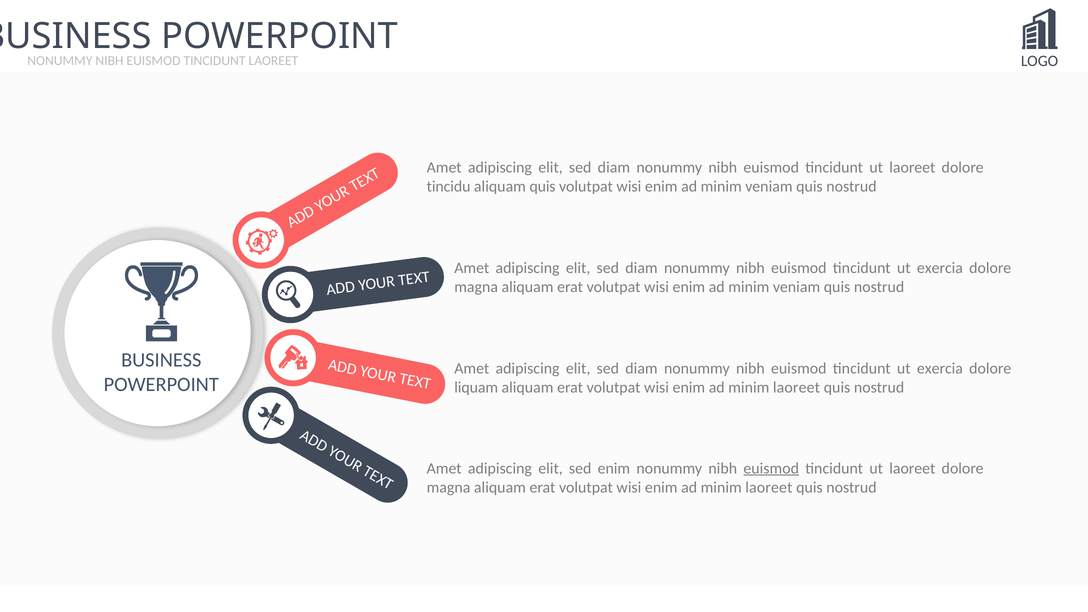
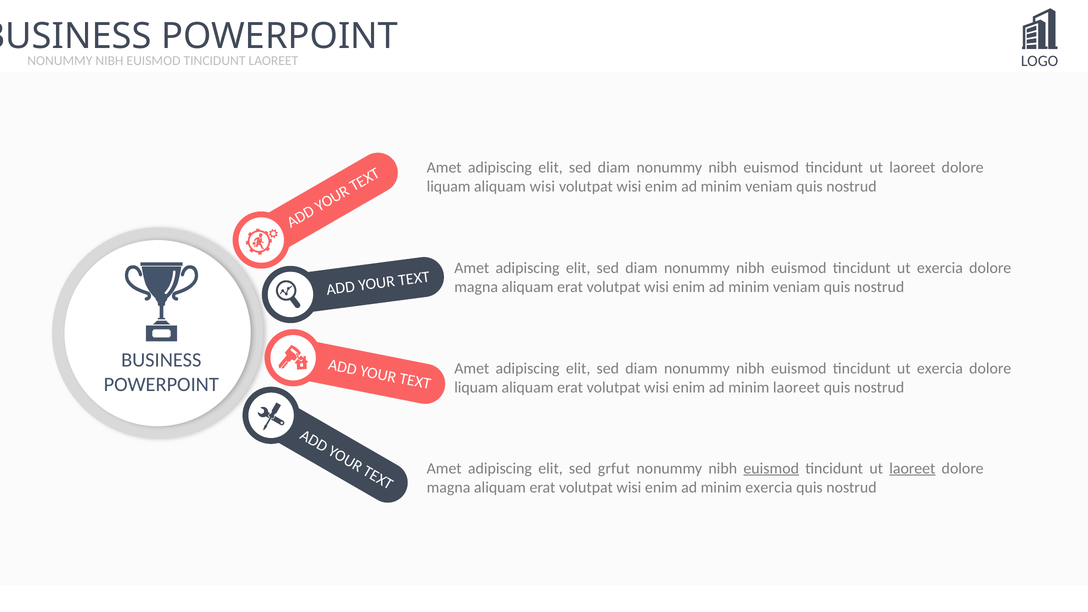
tincidu at (449, 187): tincidu -> liquam
aliquam quis: quis -> wisi
sed enim: enim -> grfut
laoreet at (912, 468) underline: none -> present
laoreet at (769, 487): laoreet -> exercia
